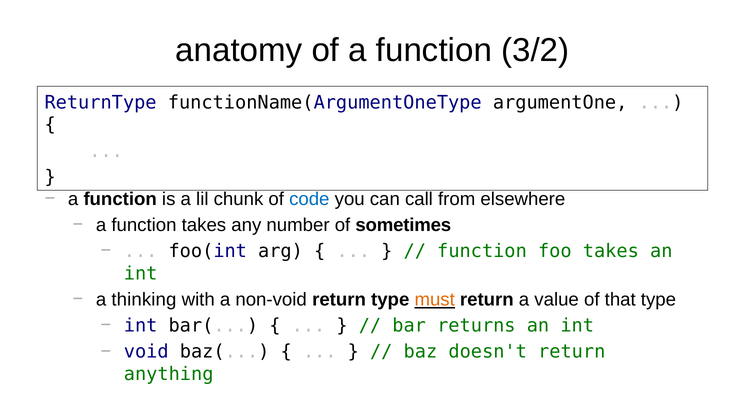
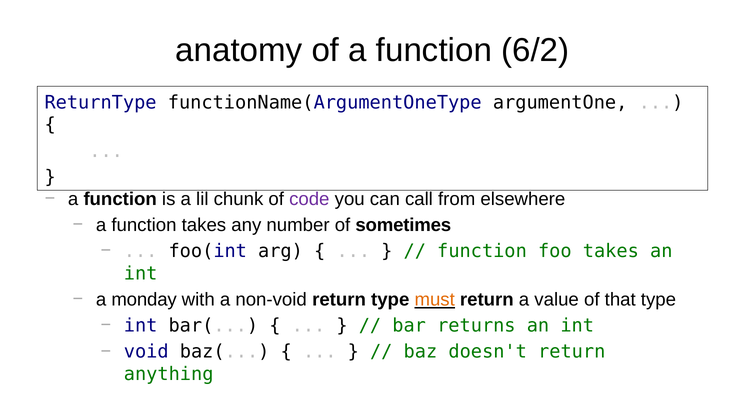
3/2: 3/2 -> 6/2
code colour: blue -> purple
thinking: thinking -> monday
